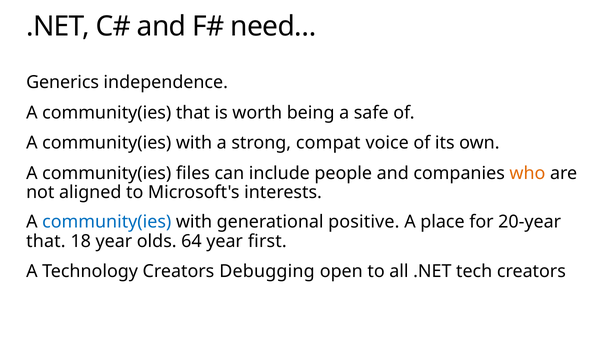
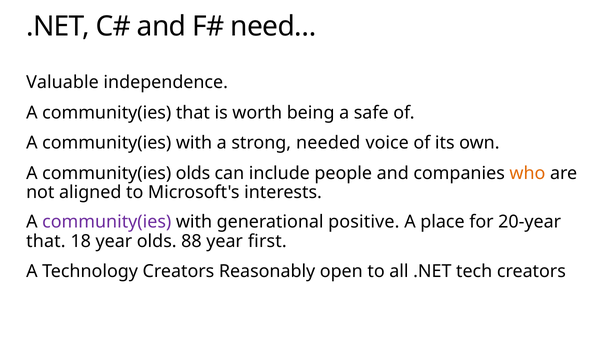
Generics: Generics -> Valuable
compat: compat -> needed
community(ies files: files -> olds
community(ies at (107, 222) colour: blue -> purple
64: 64 -> 88
Debugging: Debugging -> Reasonably
